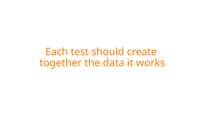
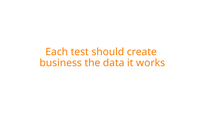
together: together -> business
